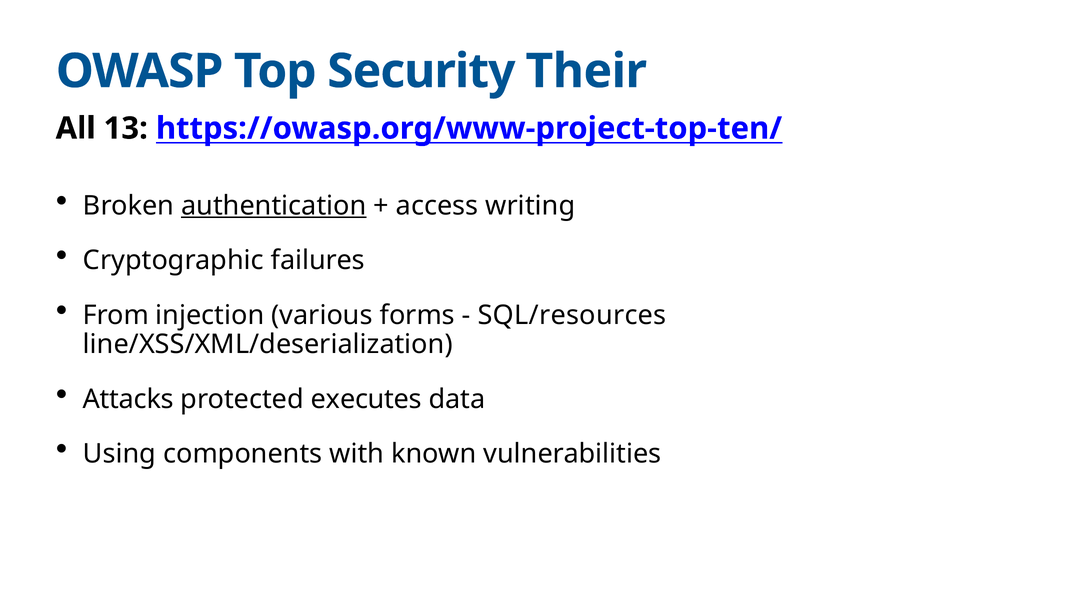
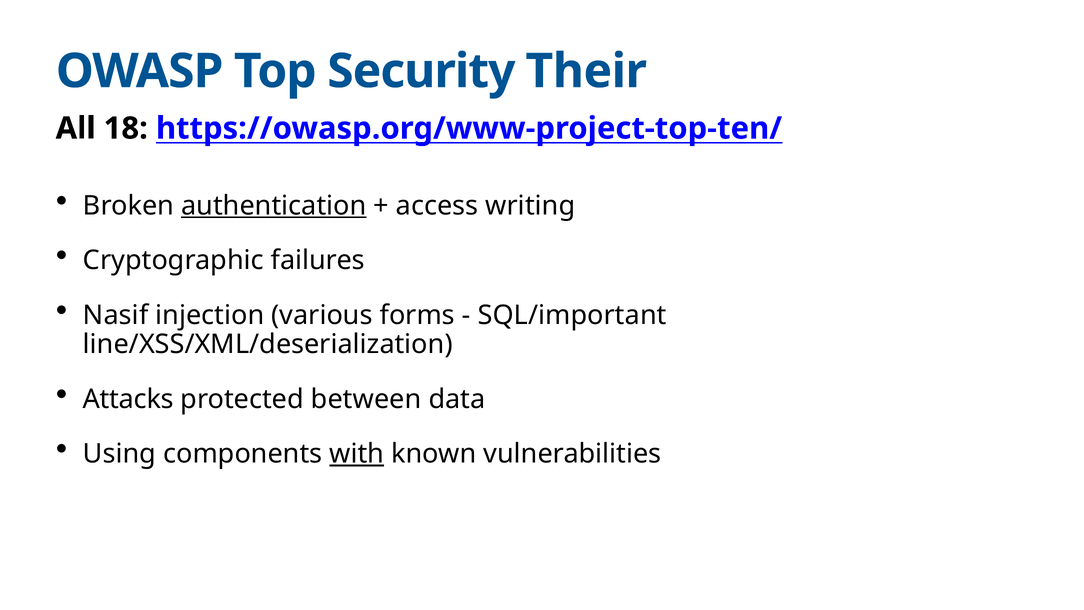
13: 13 -> 18
From: From -> Nasif
SQL/resources: SQL/resources -> SQL/important
executes: executes -> between
with underline: none -> present
